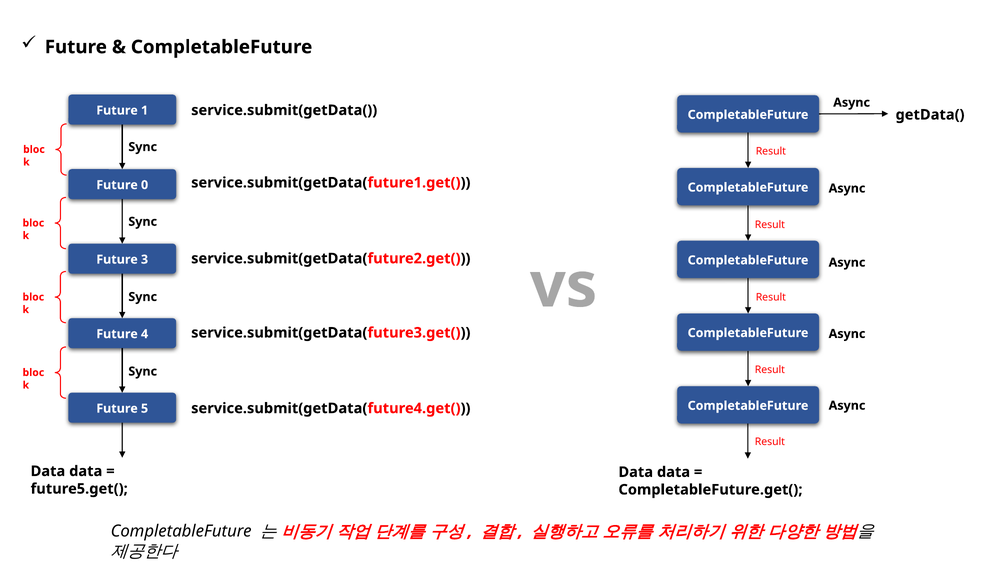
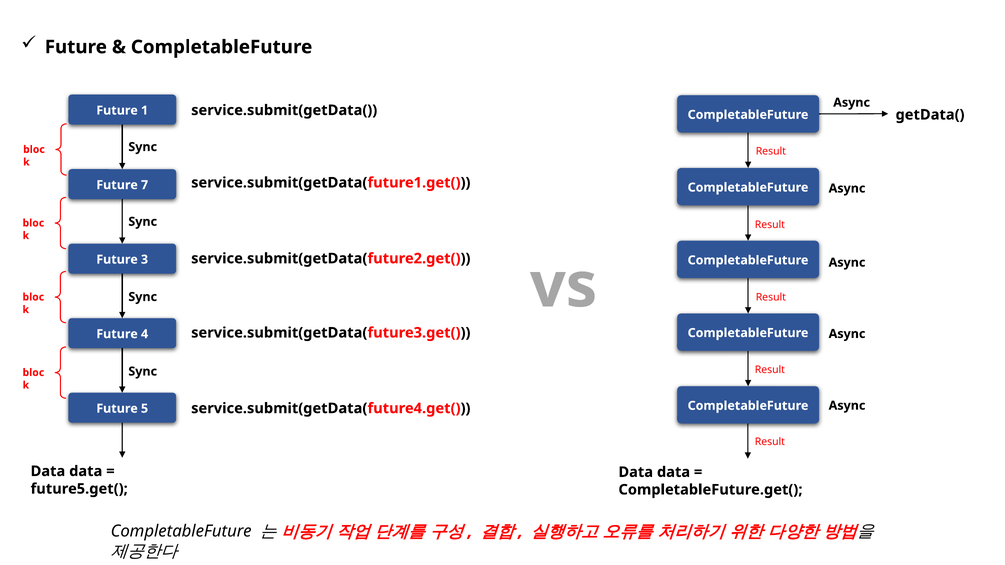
0: 0 -> 7
